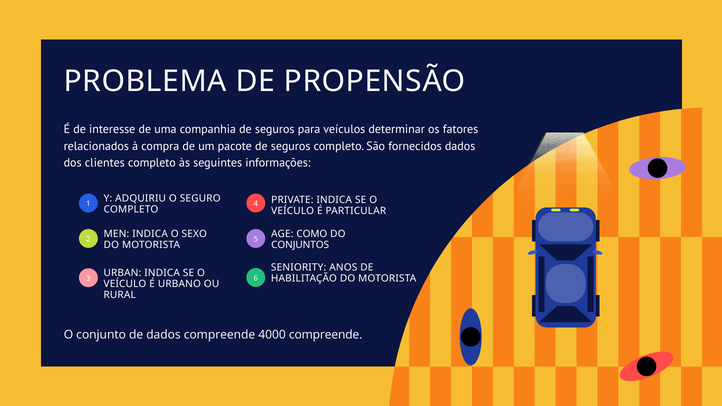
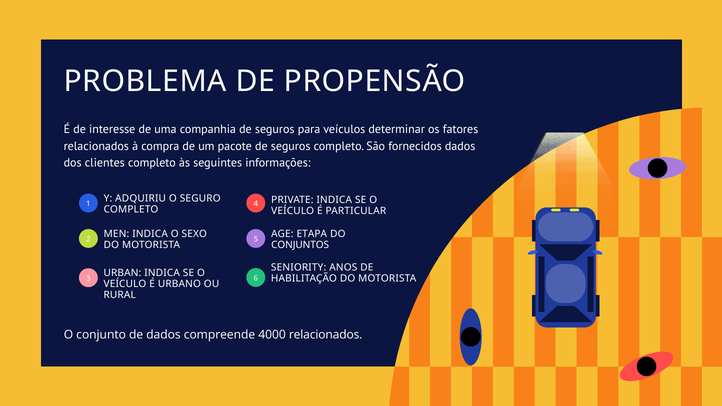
COMO: COMO -> ETAPA
4000 compreende: compreende -> relacionados
